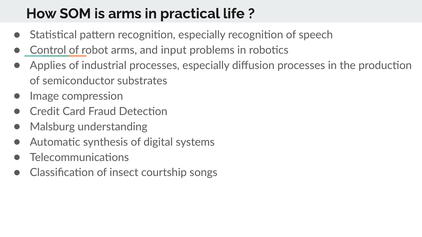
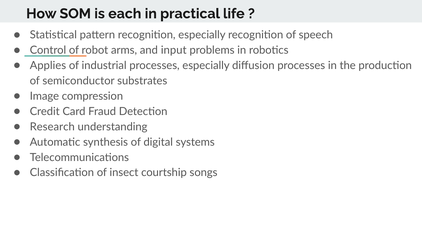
is arms: arms -> each
Malsburg: Malsburg -> Research
